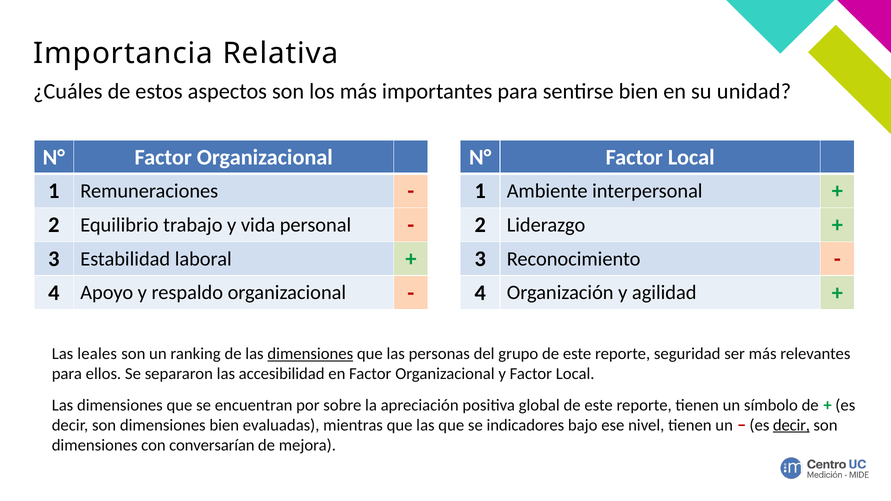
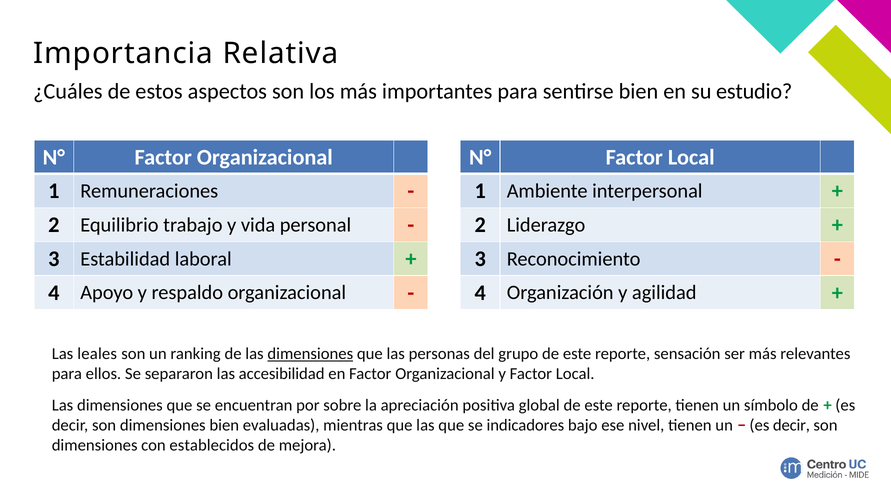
unidad: unidad -> estudio
seguridad: seguridad -> sensación
decir at (791, 425) underline: present -> none
conversarían: conversarían -> establecidos
